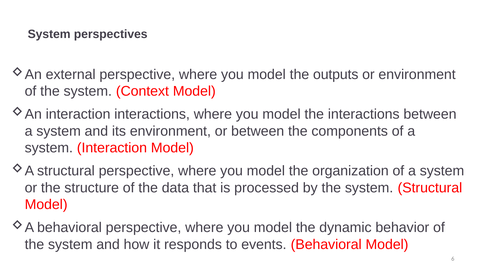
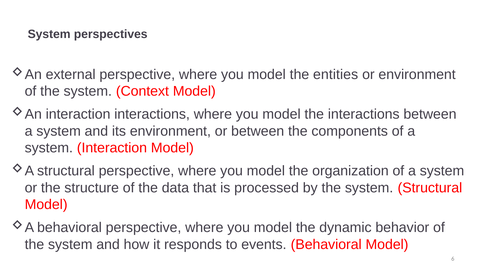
outputs: outputs -> entities
